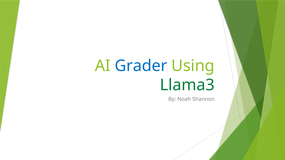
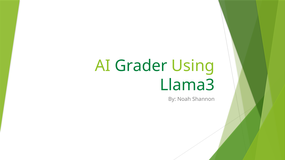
Grader colour: blue -> green
